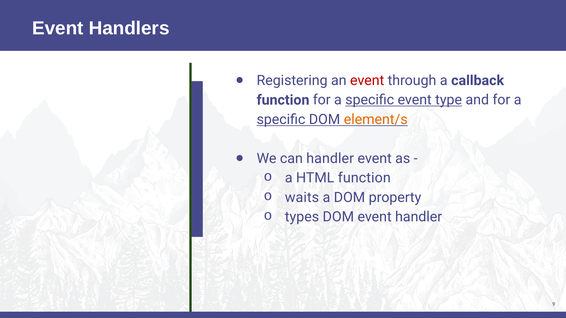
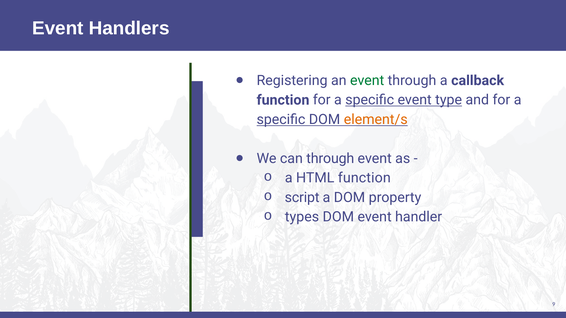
event at (367, 81) colour: red -> green
can handler: handler -> through
waits: waits -> script
